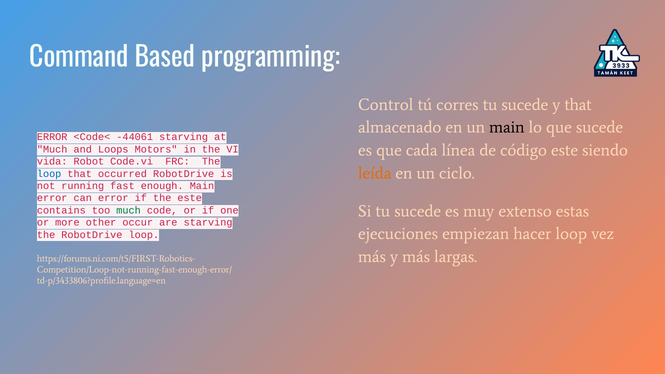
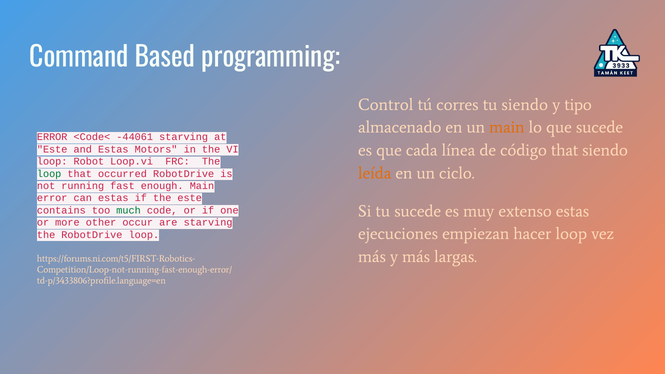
corres tu sucede: sucede -> siendo
y that: that -> tipo
main at (507, 128) colour: black -> orange
código este: este -> that
Much at (52, 149): Much -> Este
and Loops: Loops -> Estas
vida at (52, 162): vida -> loop
Code.vi: Code.vi -> Loop.vi
loop at (49, 174) colour: blue -> green
can error: error -> estas
